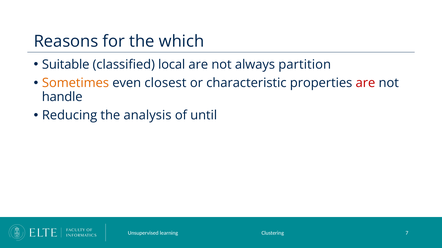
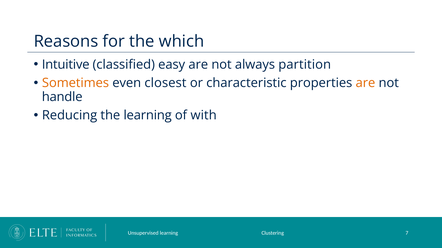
Suitable: Suitable -> Intuitive
local: local -> easy
are at (365, 83) colour: red -> orange
the analysis: analysis -> learning
until: until -> with
